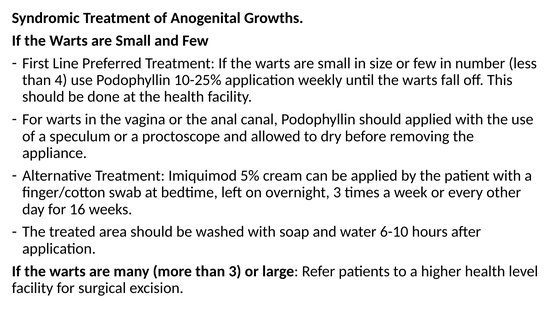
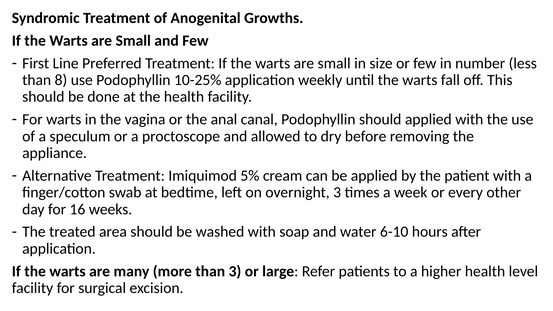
4: 4 -> 8
